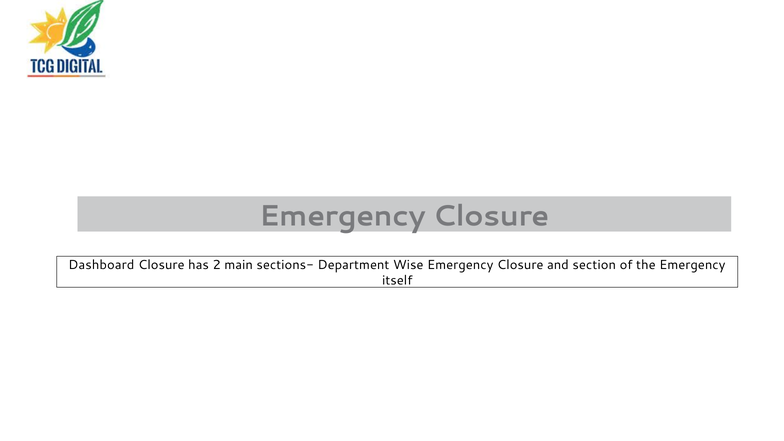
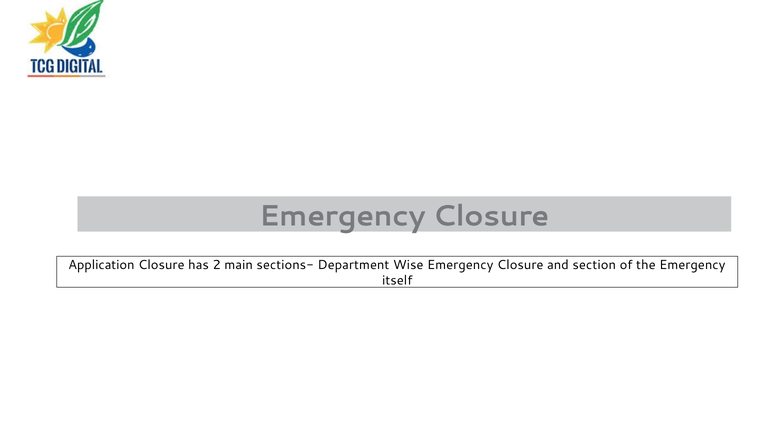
Dashboard: Dashboard -> Application
